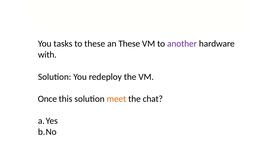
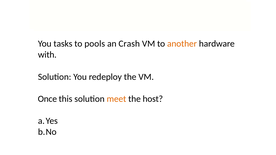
to these: these -> pools
an These: These -> Crash
another colour: purple -> orange
chat: chat -> host
